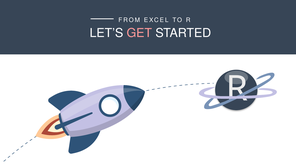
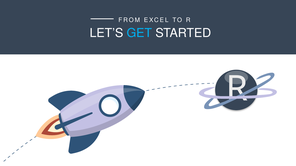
GET colour: pink -> light blue
